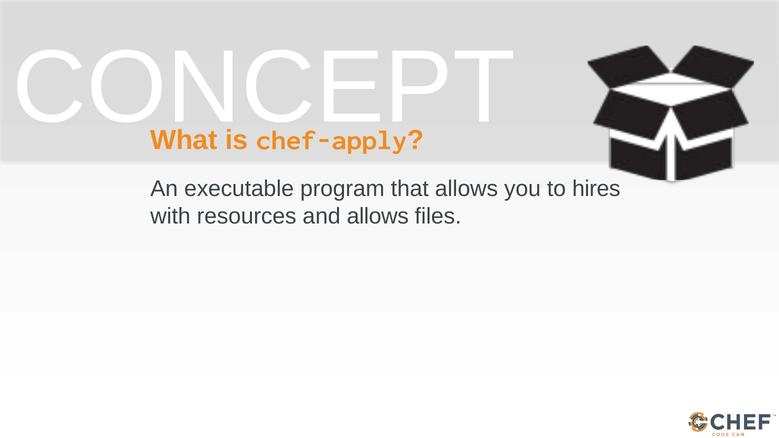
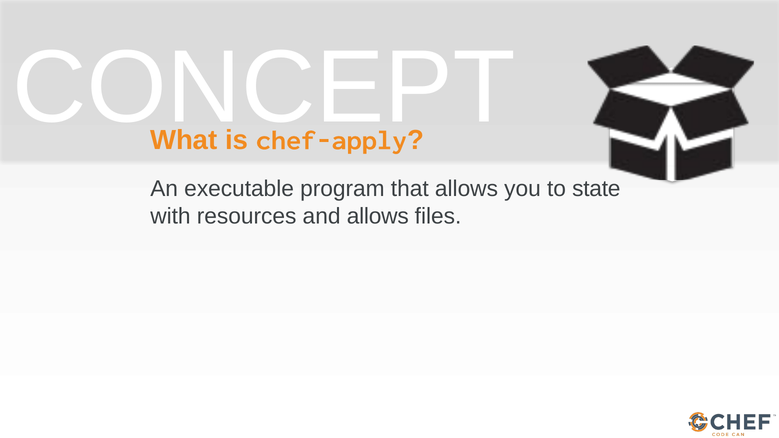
hires: hires -> state
